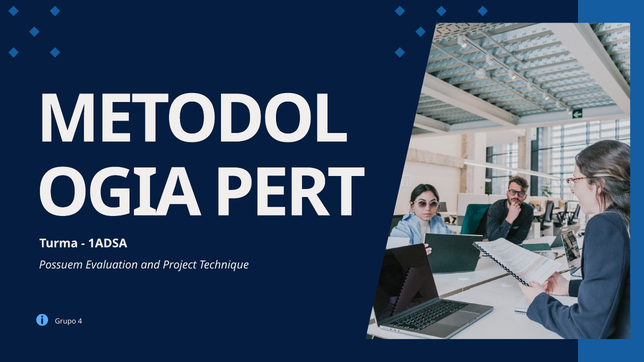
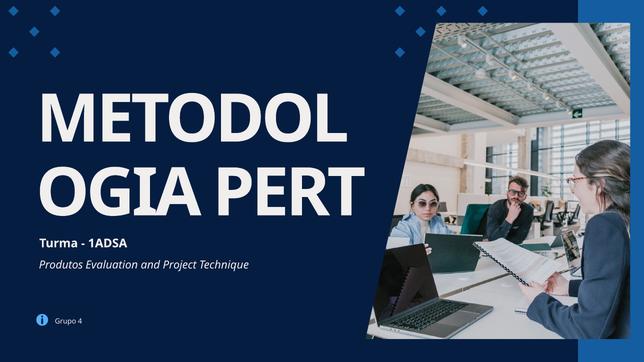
Possuem: Possuem -> Produtos
